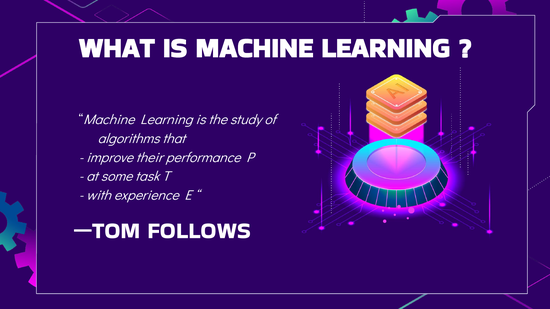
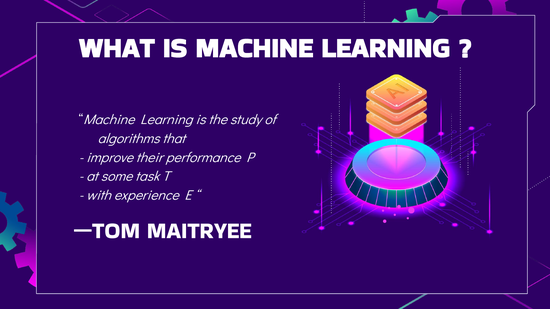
FOLLOWS: FOLLOWS -> MAITRYEE
